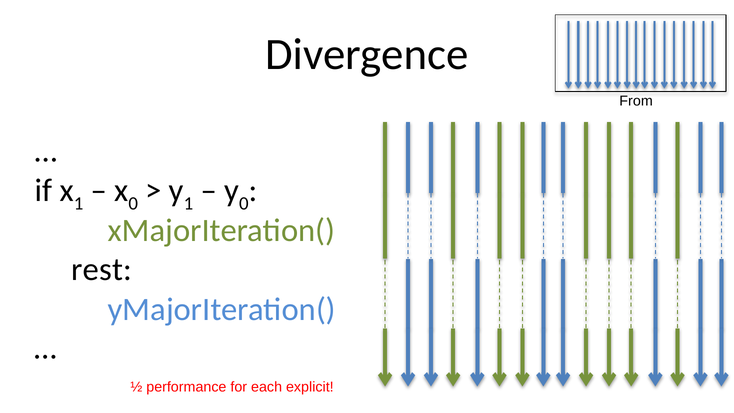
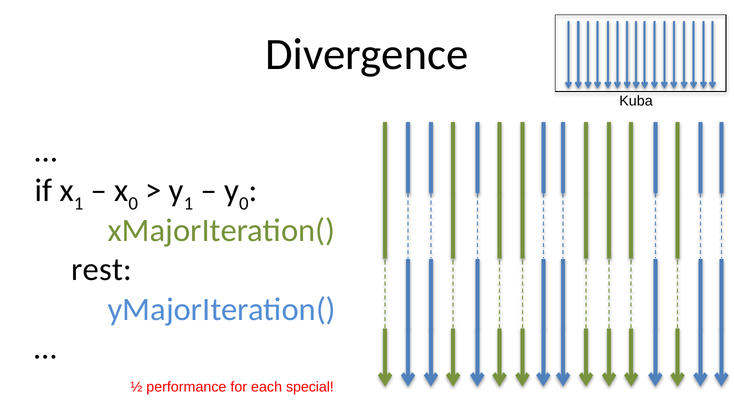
From: From -> Kuba
explicit: explicit -> special
